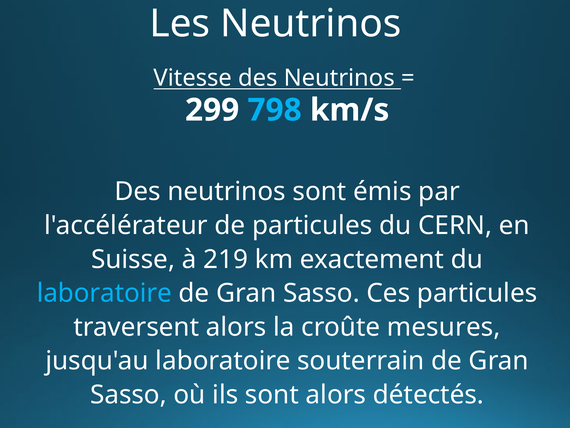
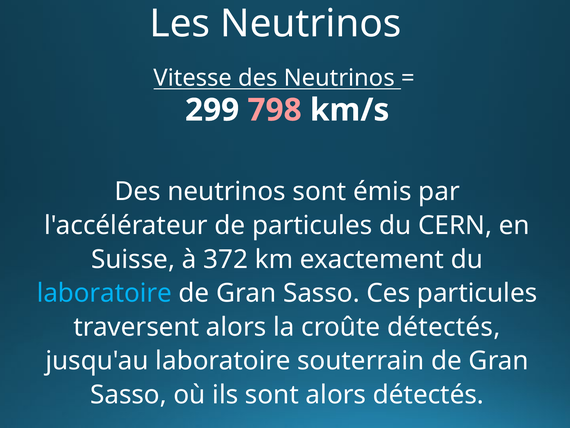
798 colour: light blue -> pink
219: 219 -> 372
croûte mesures: mesures -> détectés
